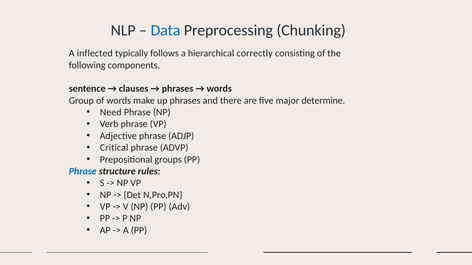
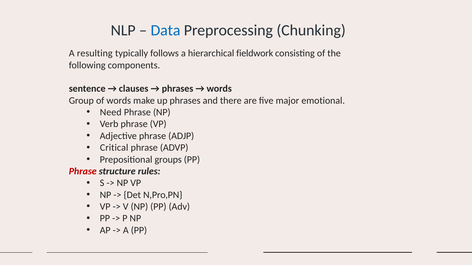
inflected: inflected -> resulting
correctly: correctly -> fieldwork
determine: determine -> emotional
Phrase at (83, 172) colour: blue -> red
